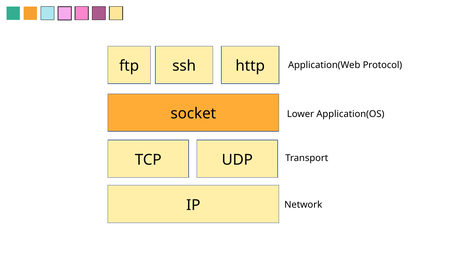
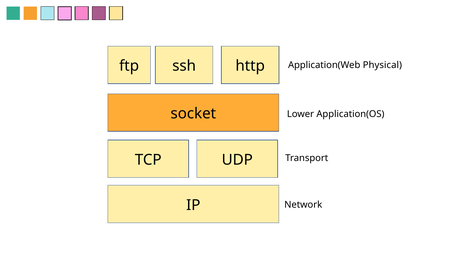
Protocol: Protocol -> Physical
